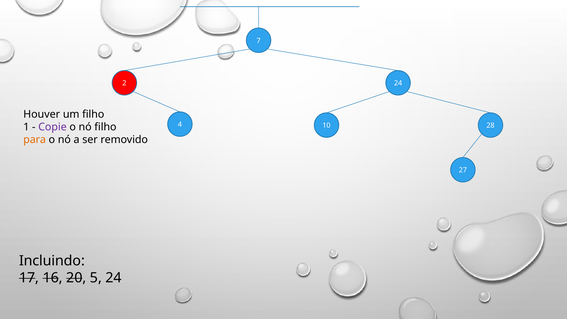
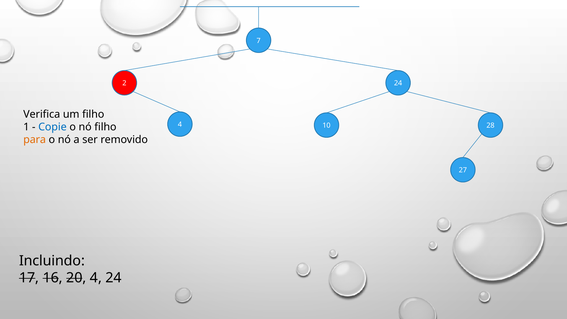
Houver: Houver -> Verifica
Copie colour: purple -> blue
20 5: 5 -> 4
